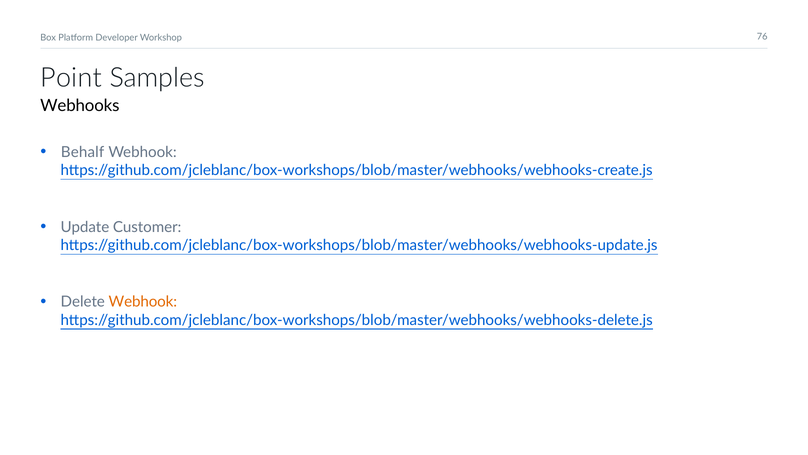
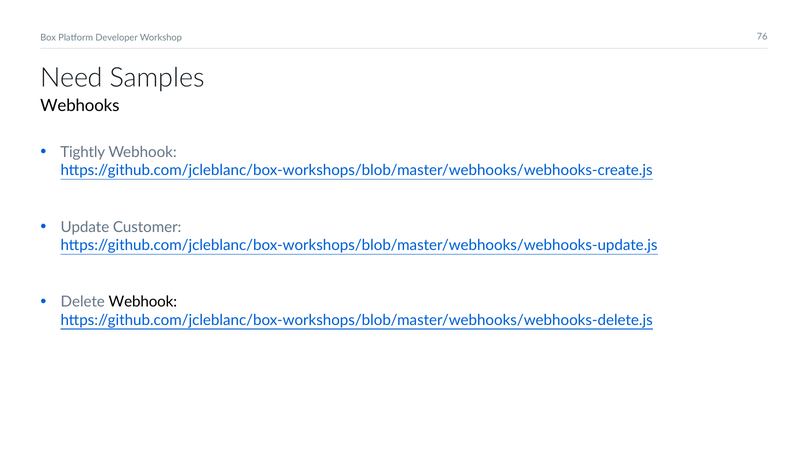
Point: Point -> Need
Behalf: Behalf -> Tightly
Webhook at (143, 302) colour: orange -> black
